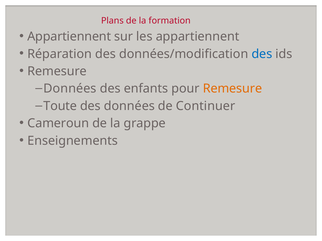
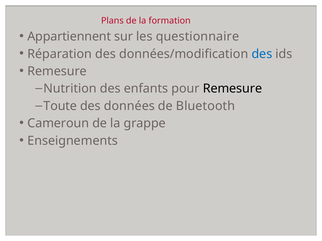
les appartiennent: appartiennent -> questionnaire
Données at (70, 89): Données -> Nutrition
Remesure at (232, 89) colour: orange -> black
Continuer: Continuer -> Bluetooth
